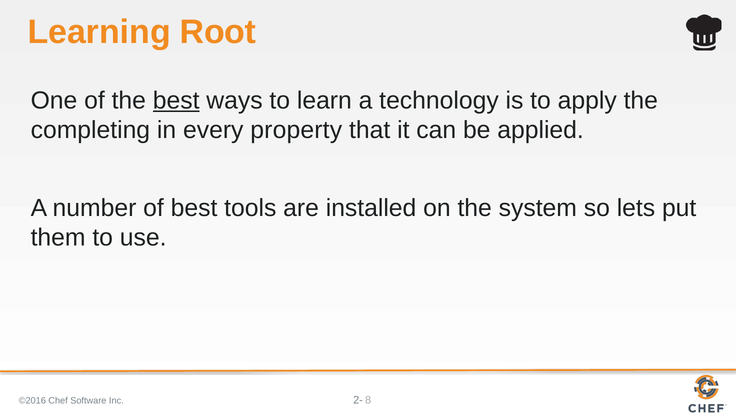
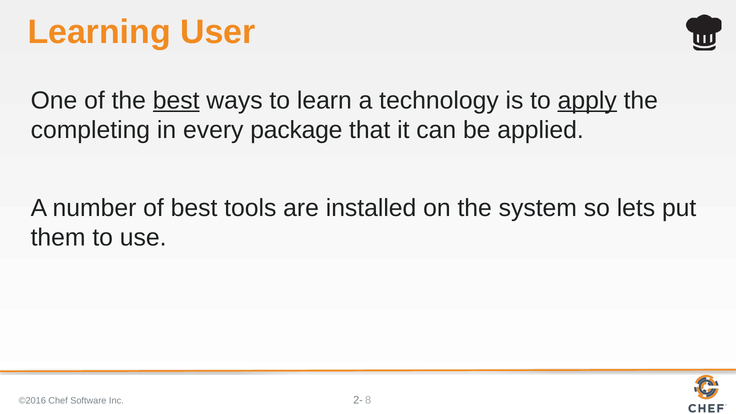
Root: Root -> User
apply underline: none -> present
property: property -> package
